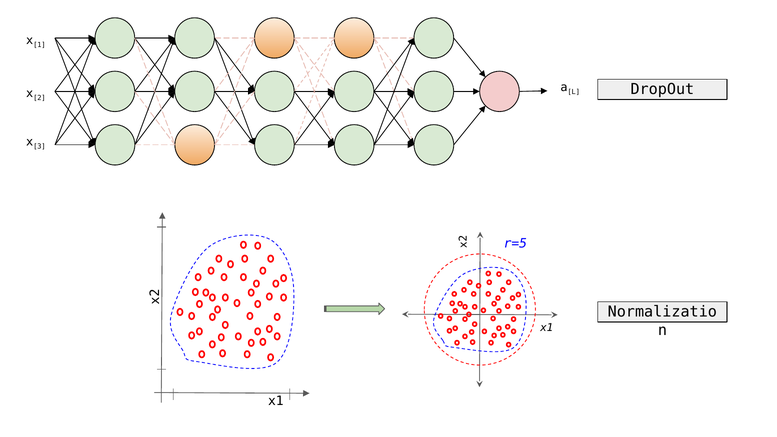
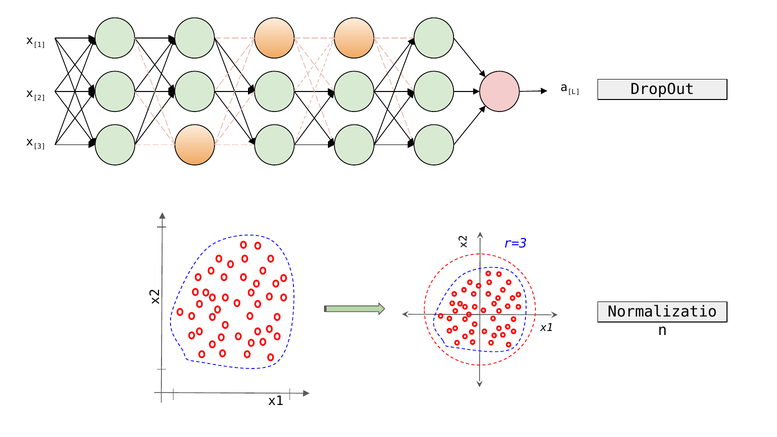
r=5: r=5 -> r=3
